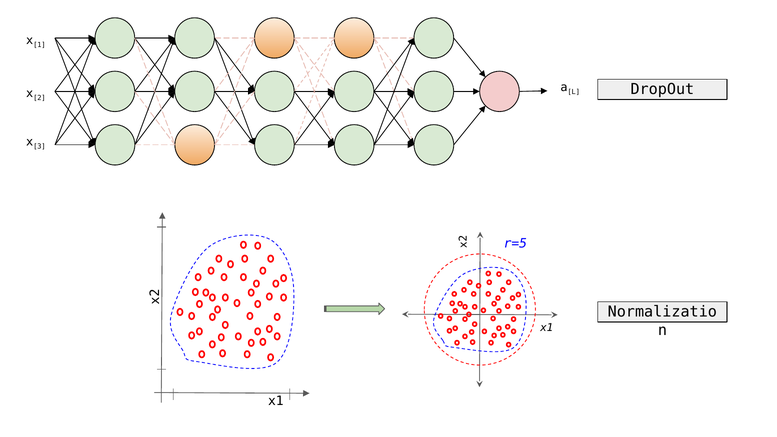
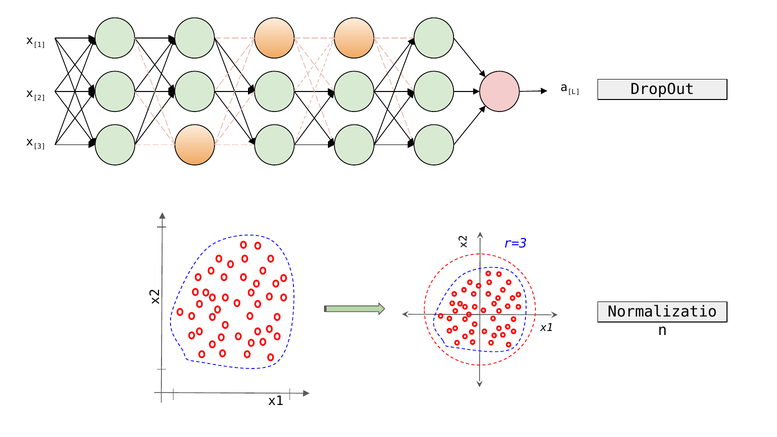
r=5: r=5 -> r=3
